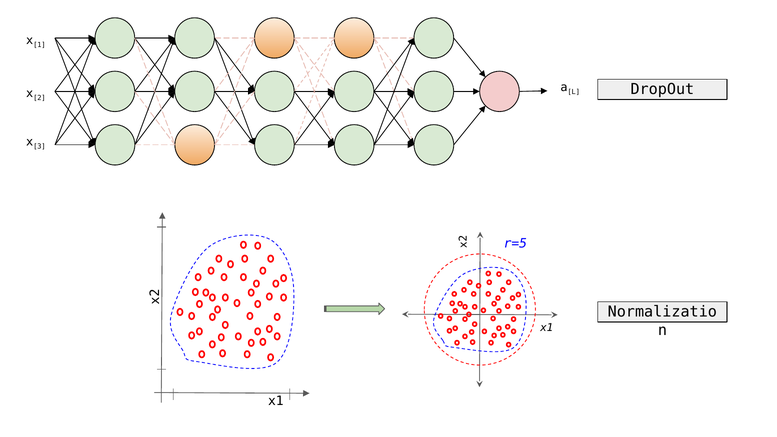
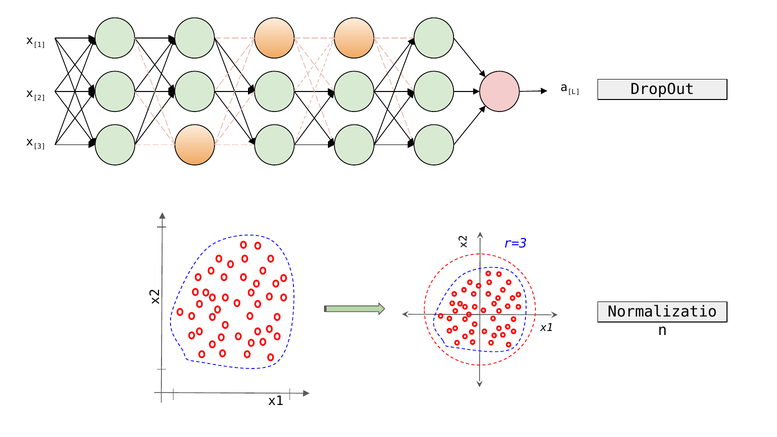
r=5: r=5 -> r=3
